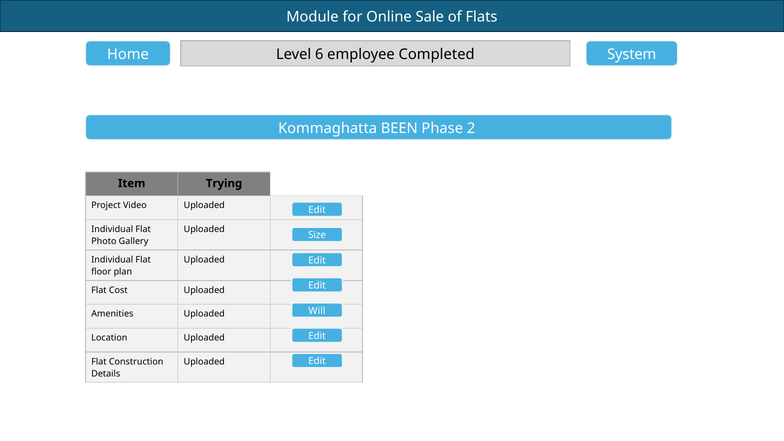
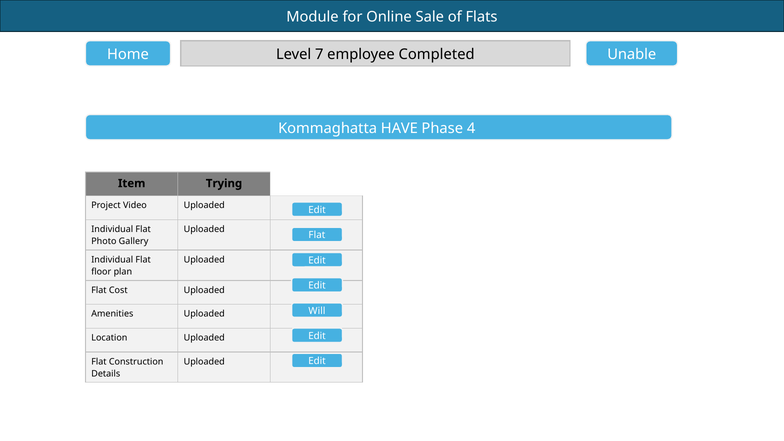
6: 6 -> 7
System: System -> Unable
BEEN: BEEN -> HAVE
2: 2 -> 4
Size at (317, 235): Size -> Flat
